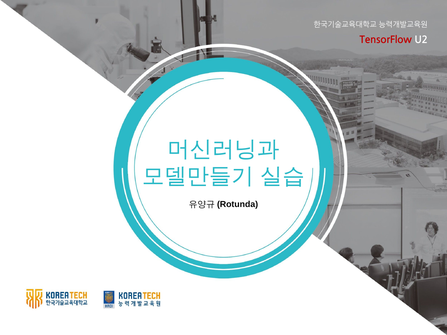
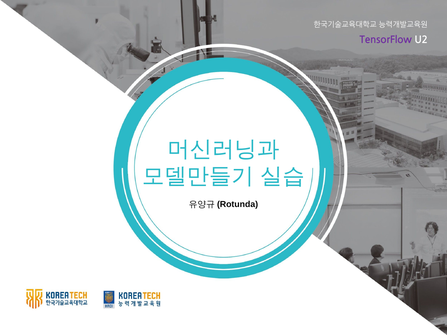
TensorFlow colour: red -> purple
